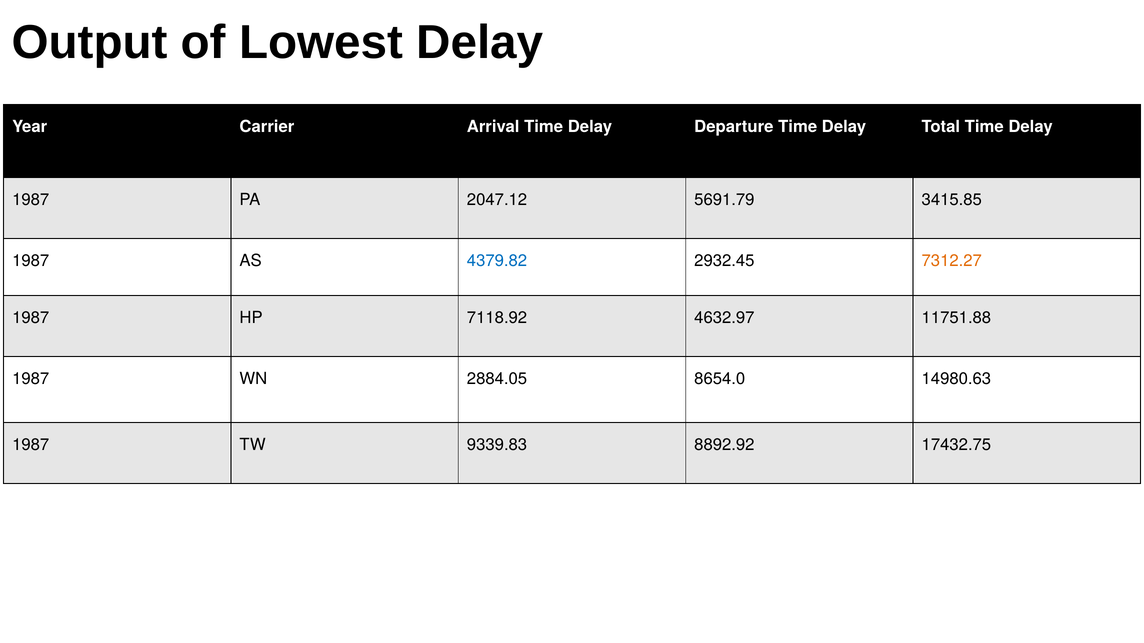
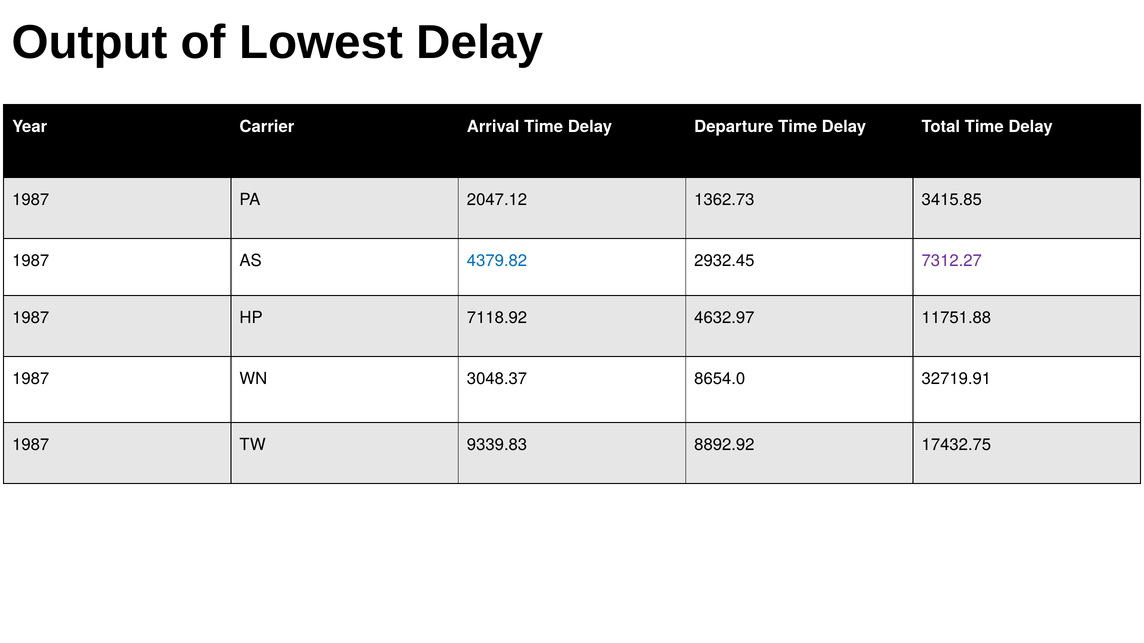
5691.79: 5691.79 -> 1362.73
7312.27 colour: orange -> purple
2884.05: 2884.05 -> 3048.37
14980.63: 14980.63 -> 32719.91
